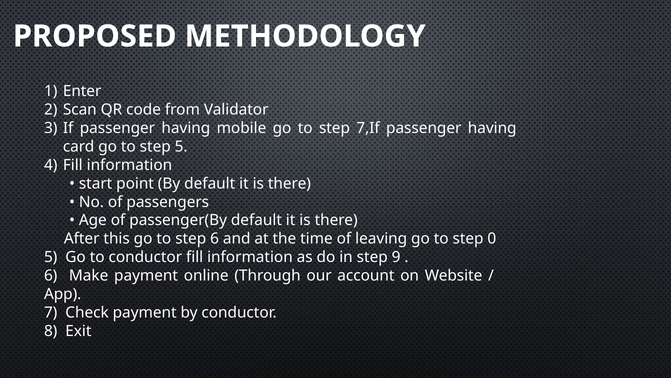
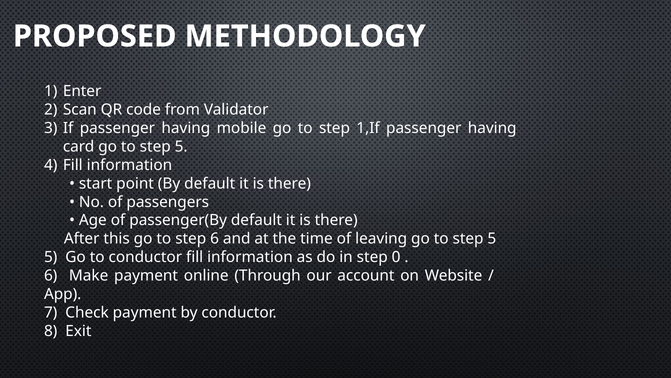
7,If: 7,If -> 1,If
0 at (492, 239): 0 -> 5
9: 9 -> 0
